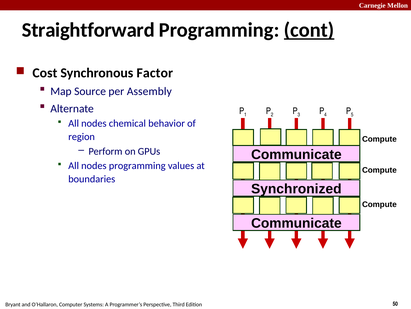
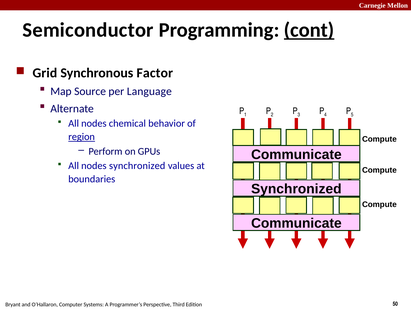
Straightforward: Straightforward -> Semiconductor
Cost: Cost -> Grid
Assembly: Assembly -> Language
region underline: none -> present
nodes programming: programming -> synchronized
